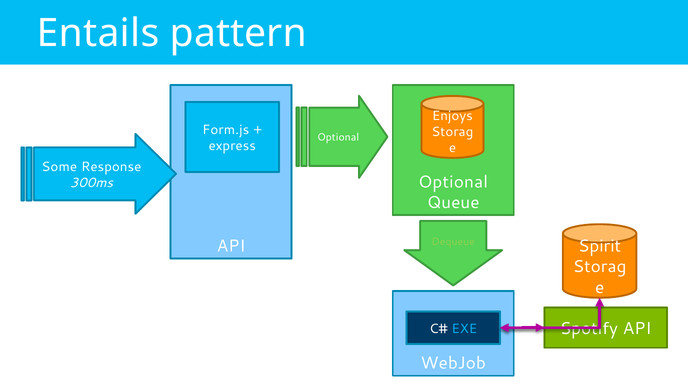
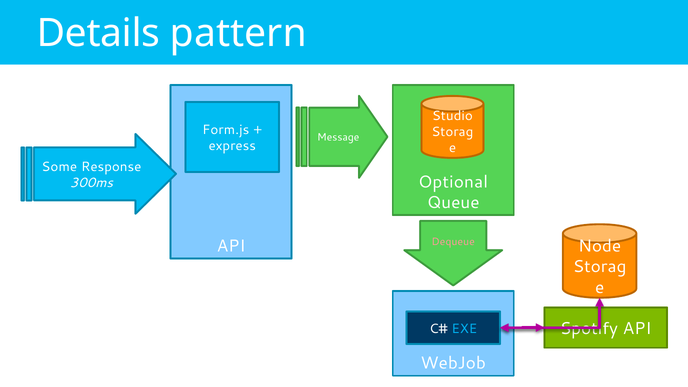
Entails: Entails -> Details
Enjoys: Enjoys -> Studio
Optional at (338, 138): Optional -> Message
Dequeue colour: light green -> pink
Spirit: Spirit -> Node
